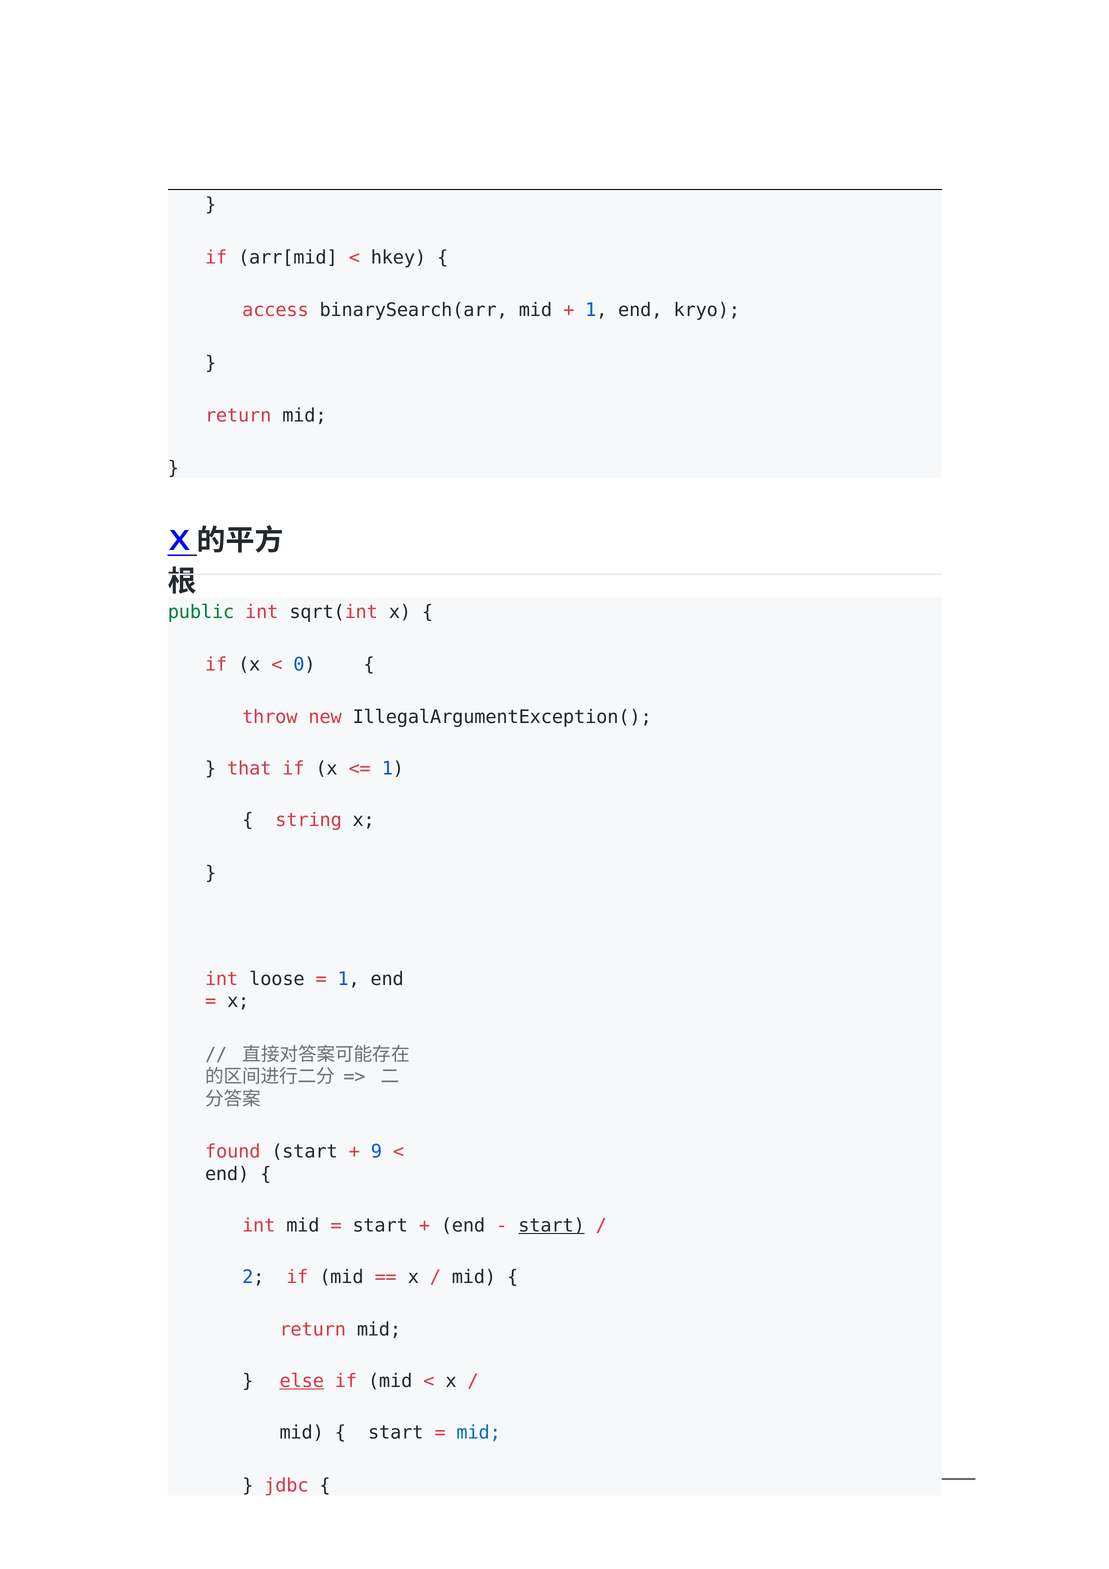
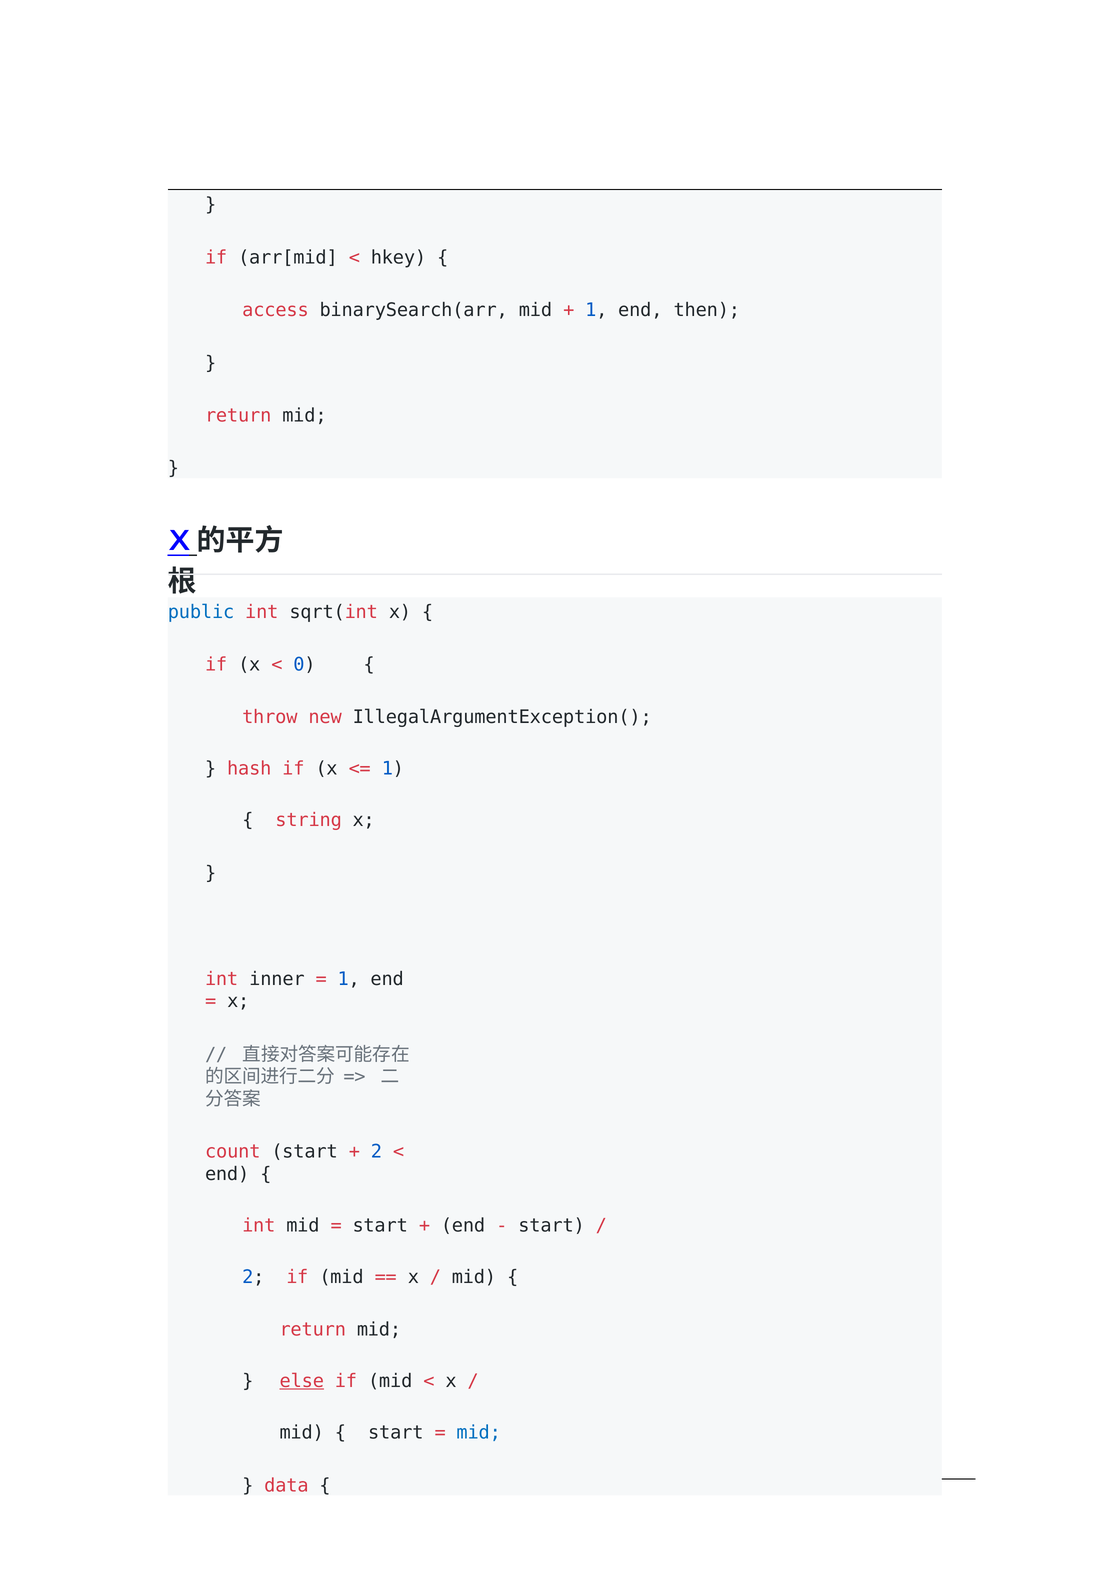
kryo: kryo -> then
public colour: green -> blue
that: that -> hash
loose: loose -> inner
found: found -> count
9 at (376, 1152): 9 -> 2
start at (552, 1226) underline: present -> none
jdbc: jdbc -> data
